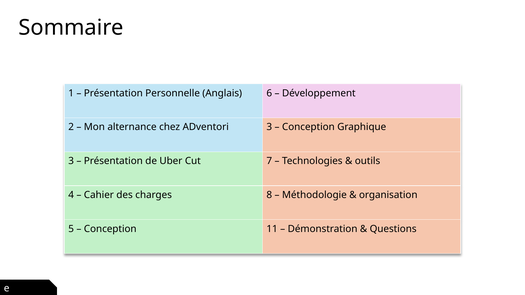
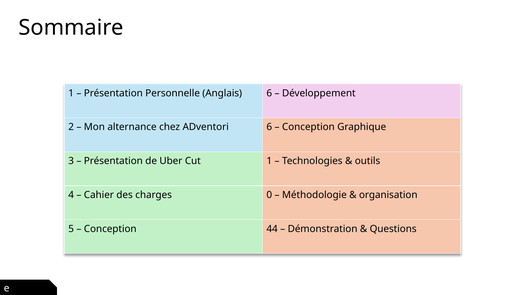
ADventori 3: 3 -> 6
Cut 7: 7 -> 1
8: 8 -> 0
11: 11 -> 44
